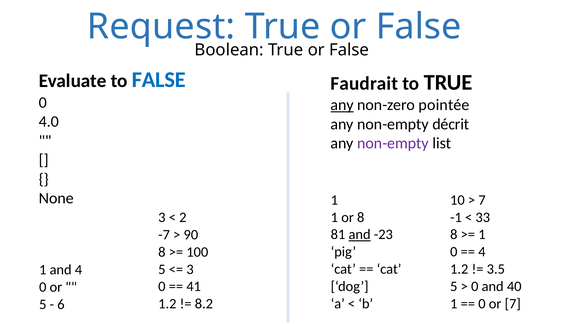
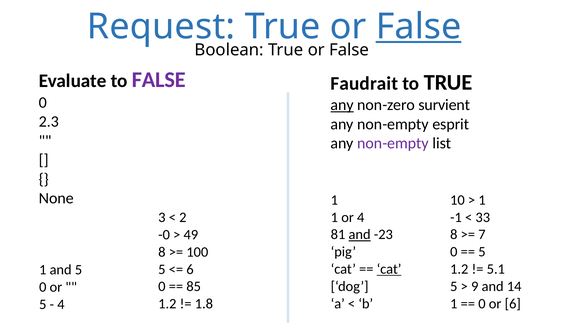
False at (419, 26) underline: none -> present
FALSE at (159, 80) colour: blue -> purple
pointée: pointée -> survient
4.0: 4.0 -> 2.3
décrit: décrit -> esprit
7 at (482, 200): 7 -> 1
or 8: 8 -> 4
1 at (482, 235): 1 -> 7
-7: -7 -> -0
90: 90 -> 49
4 at (482, 252): 4 -> 5
cat at (389, 269) underline: none -> present
3.5: 3.5 -> 5.1
3 at (190, 269): 3 -> 6
and 4: 4 -> 5
0 at (475, 286): 0 -> 9
40: 40 -> 14
41: 41 -> 85
or 7: 7 -> 6
8.2: 8.2 -> 1.8
6 at (61, 304): 6 -> 4
